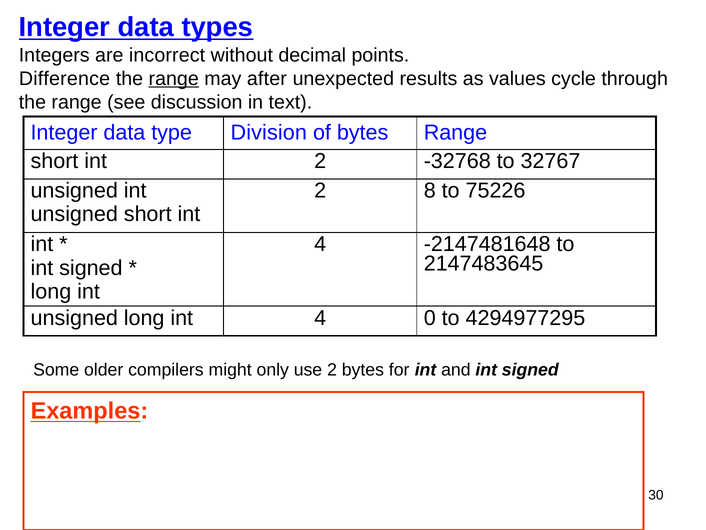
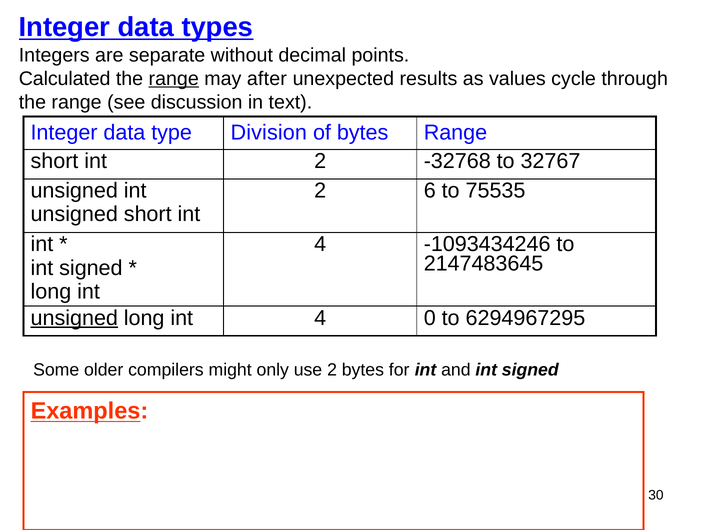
incorrect: incorrect -> separate
Difference: Difference -> Calculated
8: 8 -> 6
75226: 75226 -> 75535
-2147481648: -2147481648 -> -1093434246
unsigned at (74, 318) underline: none -> present
4294977295: 4294977295 -> 6294967295
